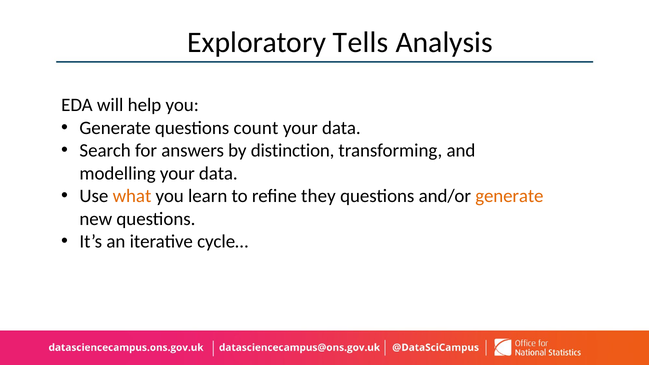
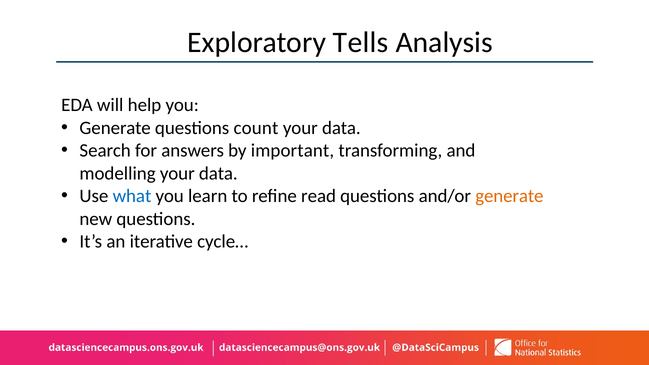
distinction: distinction -> important
what colour: orange -> blue
they: they -> read
